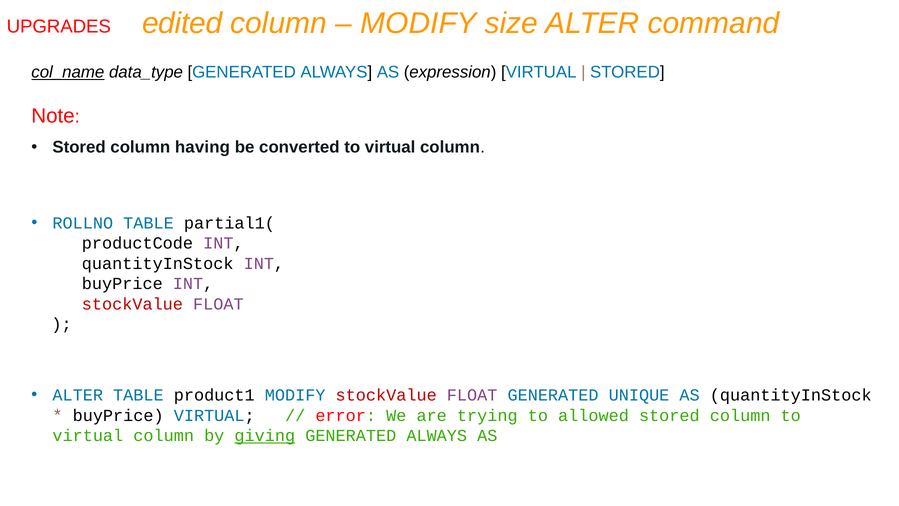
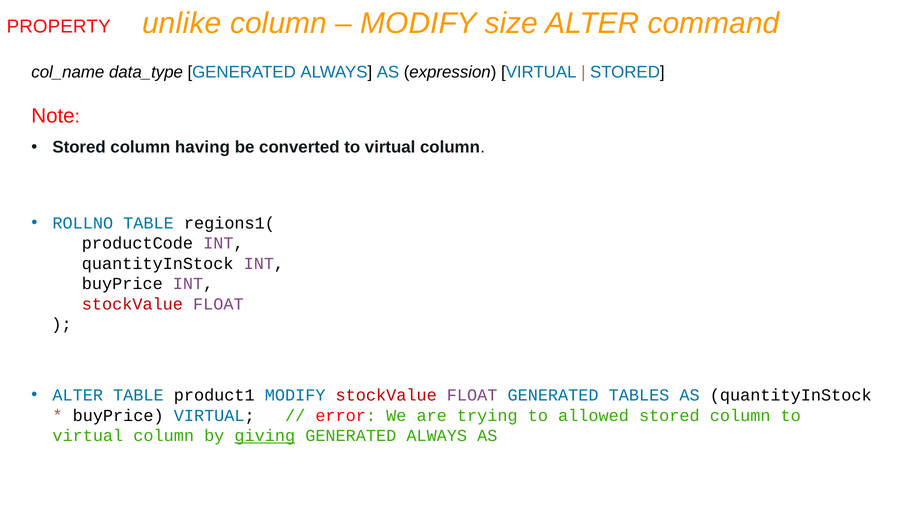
edited: edited -> unlike
UPGRADES: UPGRADES -> PROPERTY
col_name underline: present -> none
partial1(: partial1( -> regions1(
UNIQUE: UNIQUE -> TABLES
